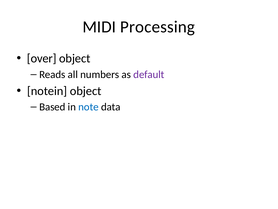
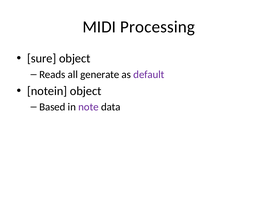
over: over -> sure
numbers: numbers -> generate
note colour: blue -> purple
